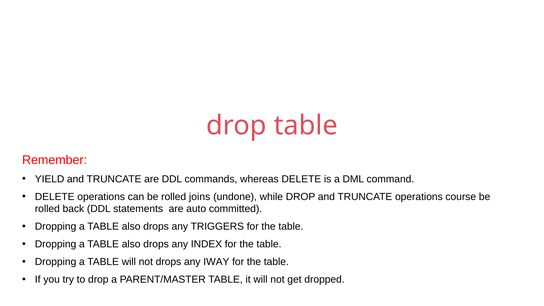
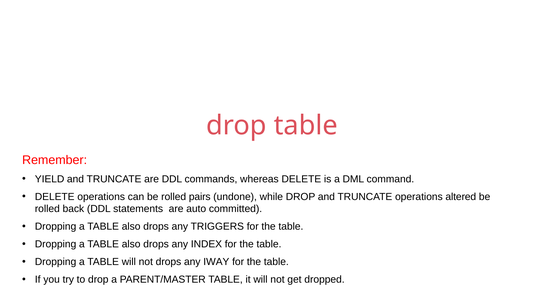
joins: joins -> pairs
course: course -> altered
